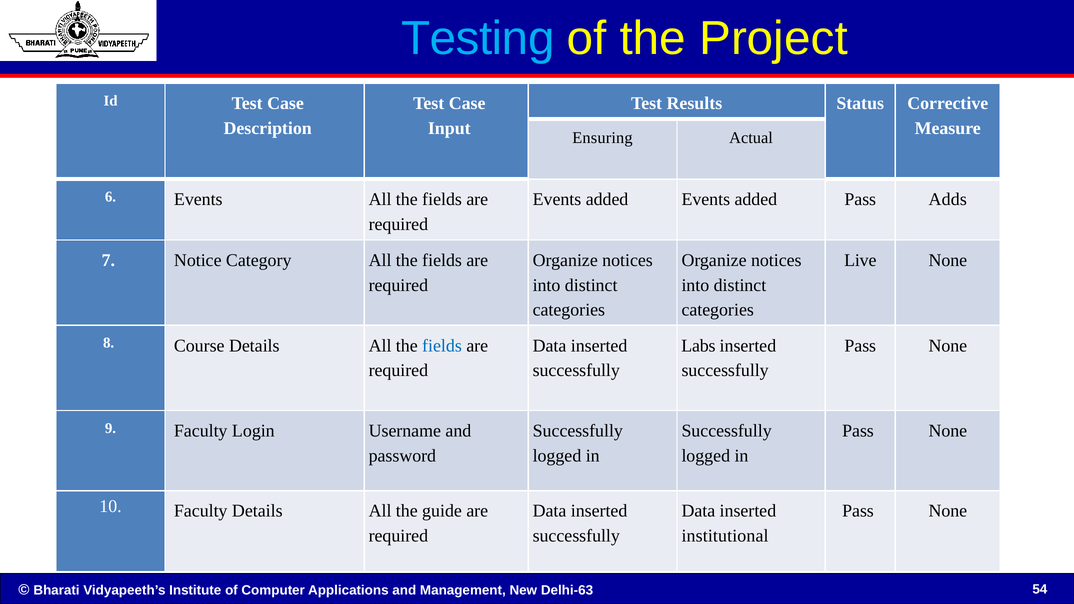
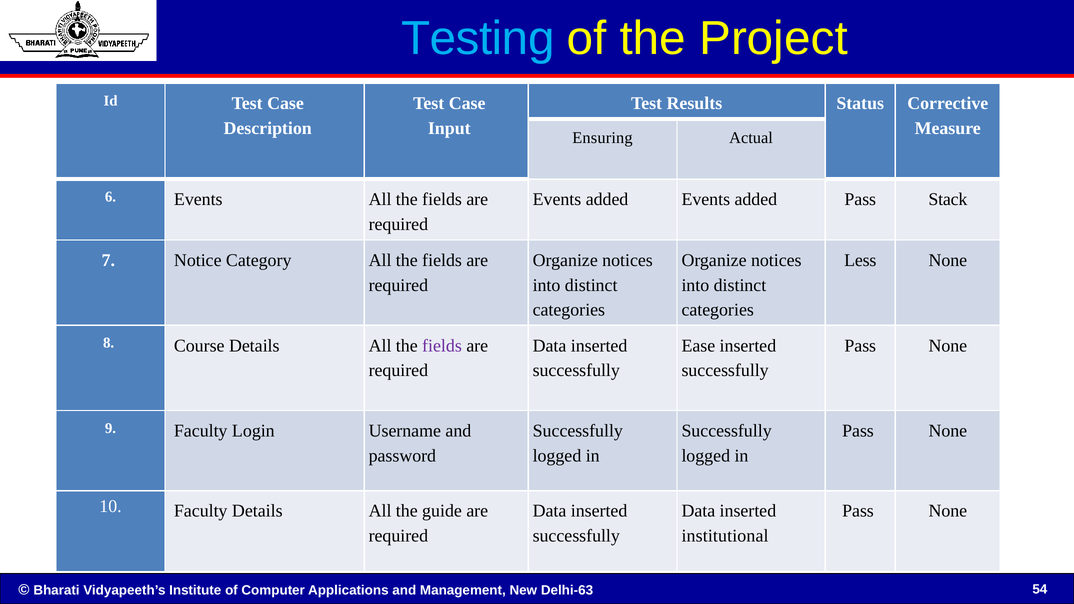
Adds: Adds -> Stack
Live: Live -> Less
fields at (442, 346) colour: blue -> purple
Labs: Labs -> Ease
